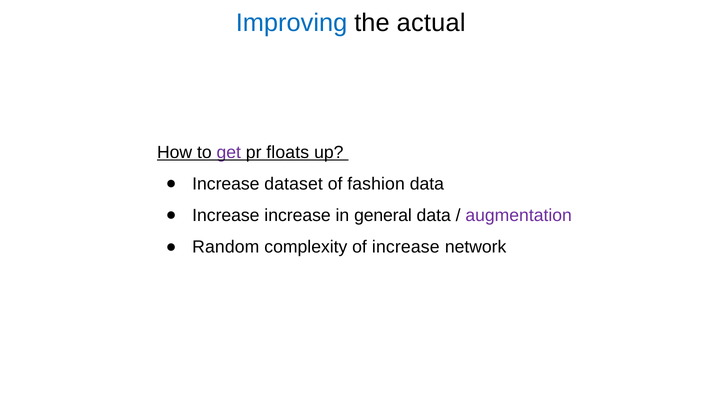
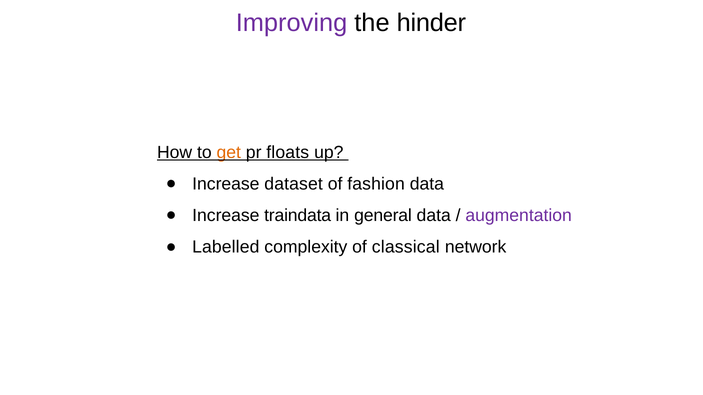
Improving colour: blue -> purple
actual: actual -> hinder
get colour: purple -> orange
Increase increase: increase -> traindata
Random: Random -> Labelled
of increase: increase -> classical
